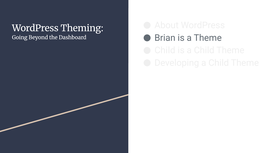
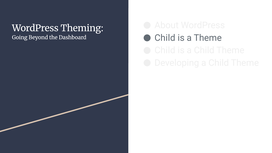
Brian at (165, 38): Brian -> Child
